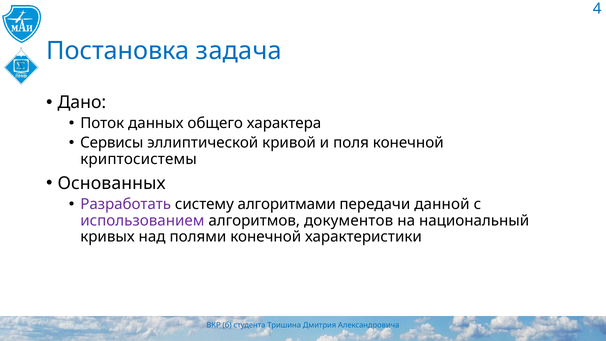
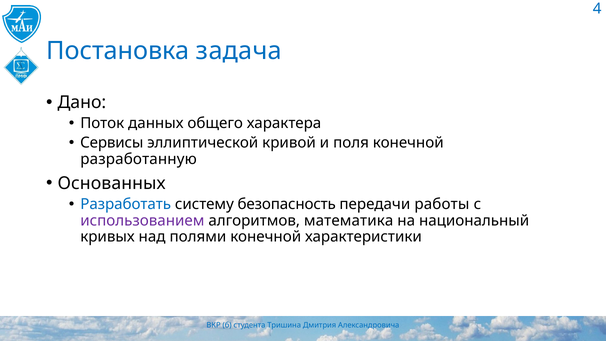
криптосистемы: криптосистемы -> разработанную
Разработать colour: purple -> blue
алгоритмами: алгоритмами -> безопасность
данной: данной -> работы
документов: документов -> математика
